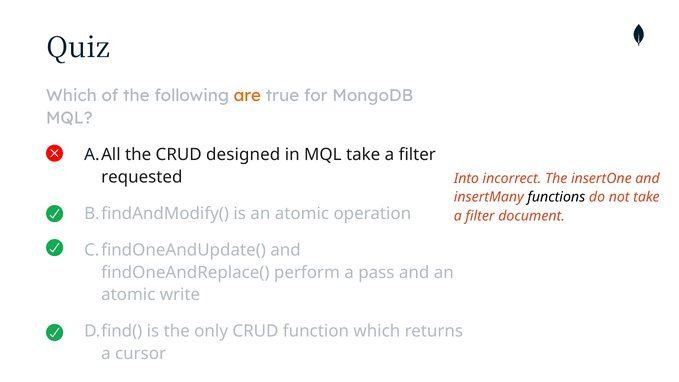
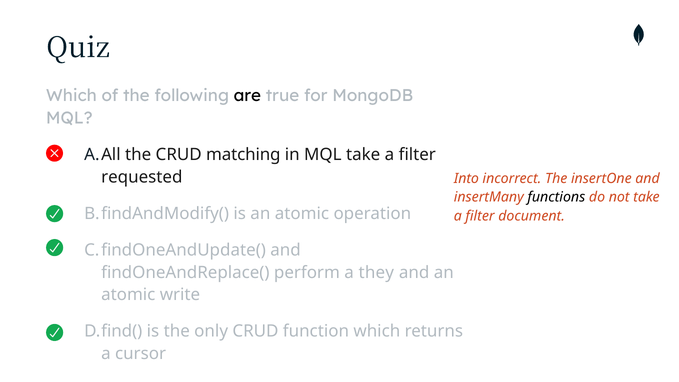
are colour: orange -> black
designed: designed -> matching
pass: pass -> they
